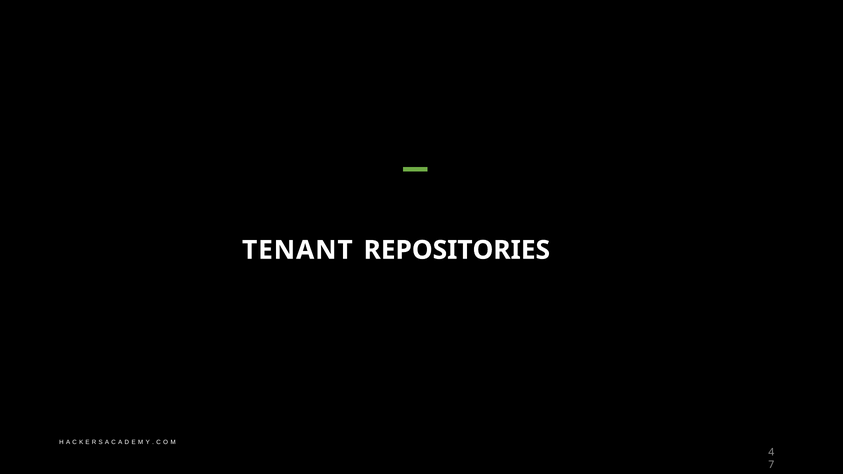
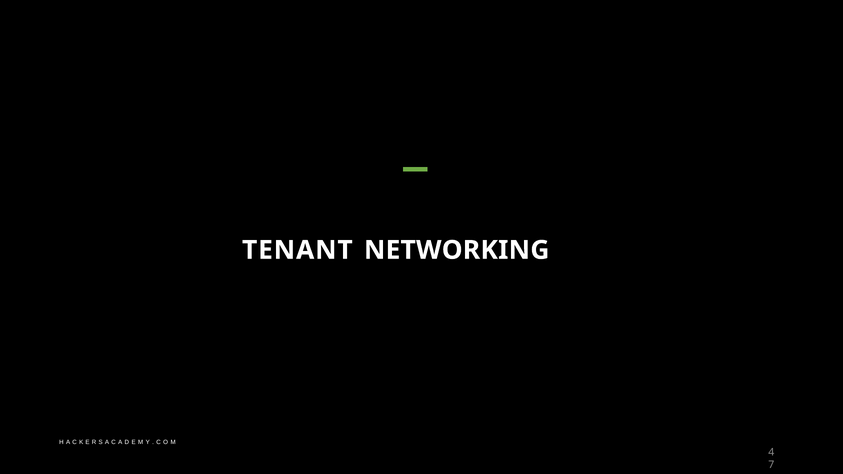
REPOSITORIES: REPOSITORIES -> NETWORKING
